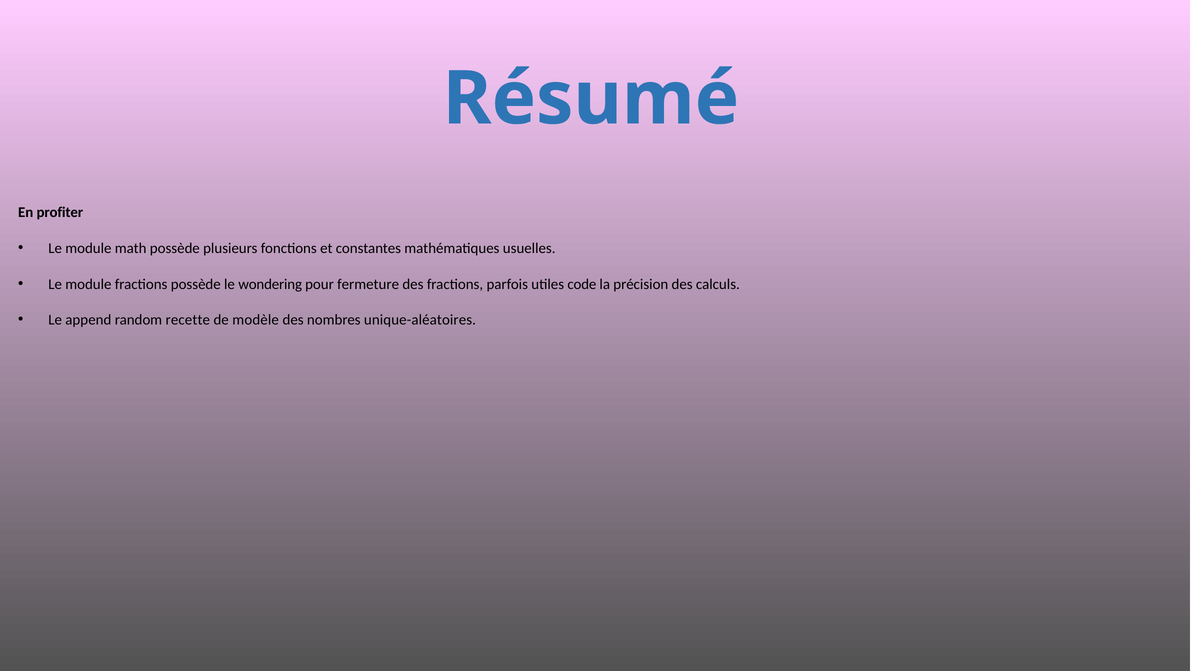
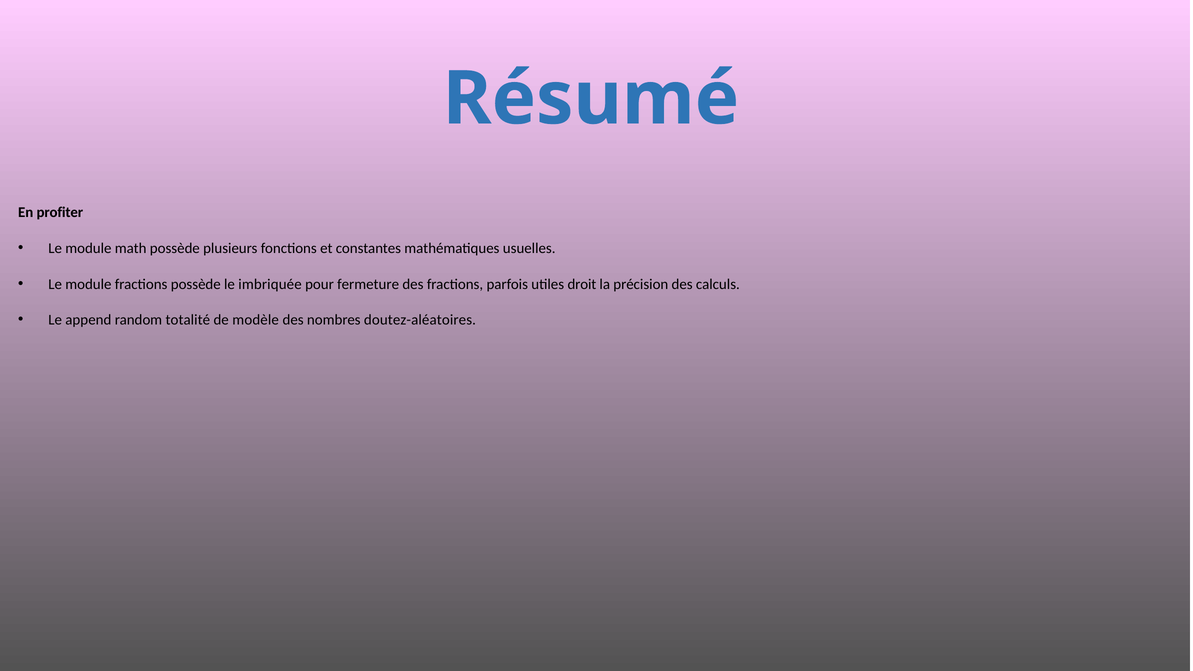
wondering: wondering -> imbriquée
code: code -> droit
recette: recette -> totalité
unique-aléatoires: unique-aléatoires -> doutez-aléatoires
